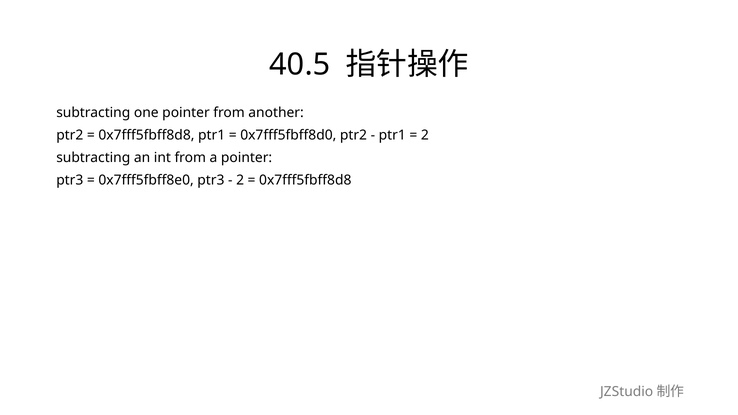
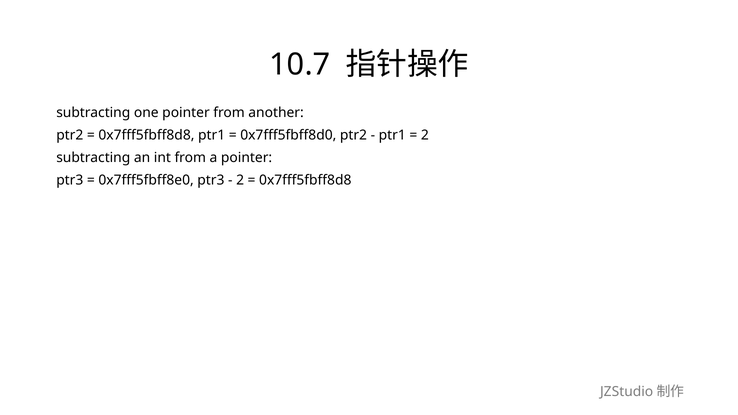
40.5: 40.5 -> 10.7
